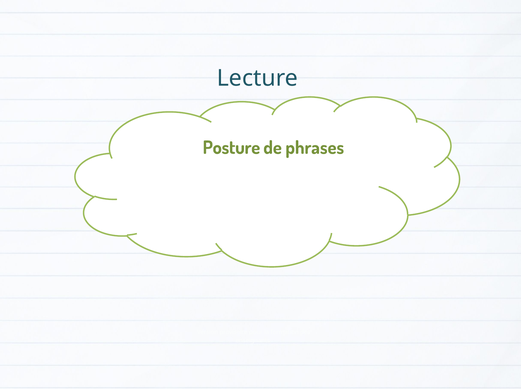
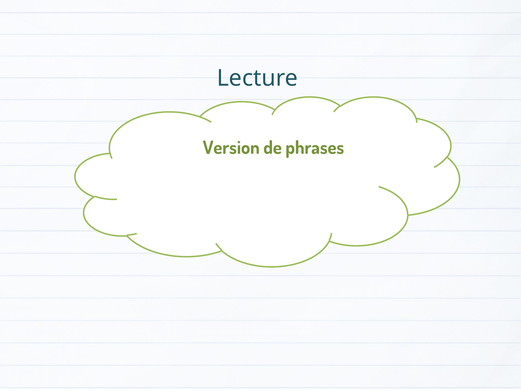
Posture at (231, 148): Posture -> Version
